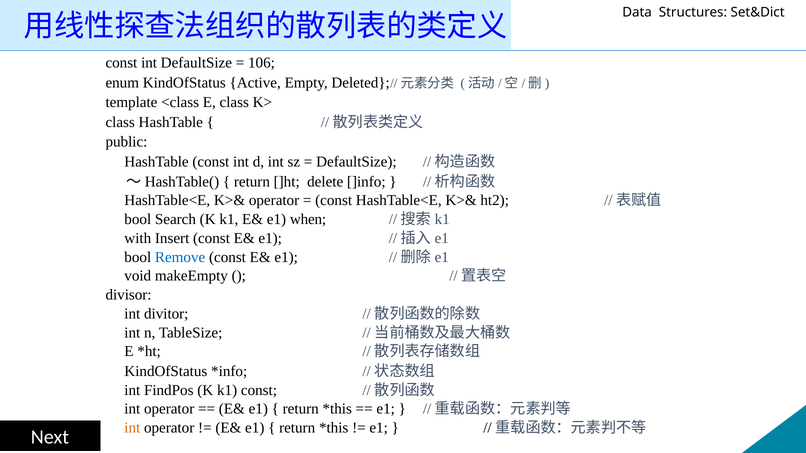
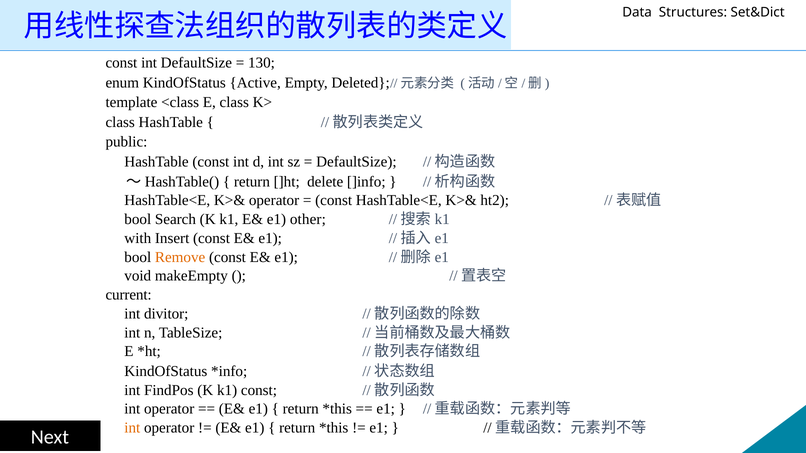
106: 106 -> 130
when: when -> other
Remove colour: blue -> orange
divisor: divisor -> current
